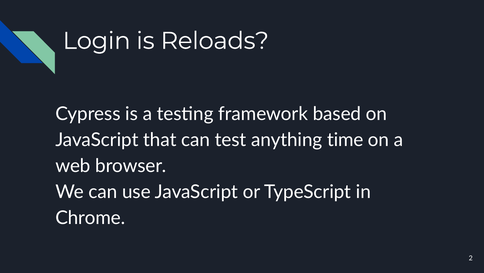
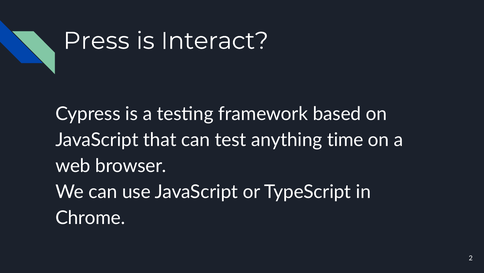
Login: Login -> Press
Reloads: Reloads -> Interact
